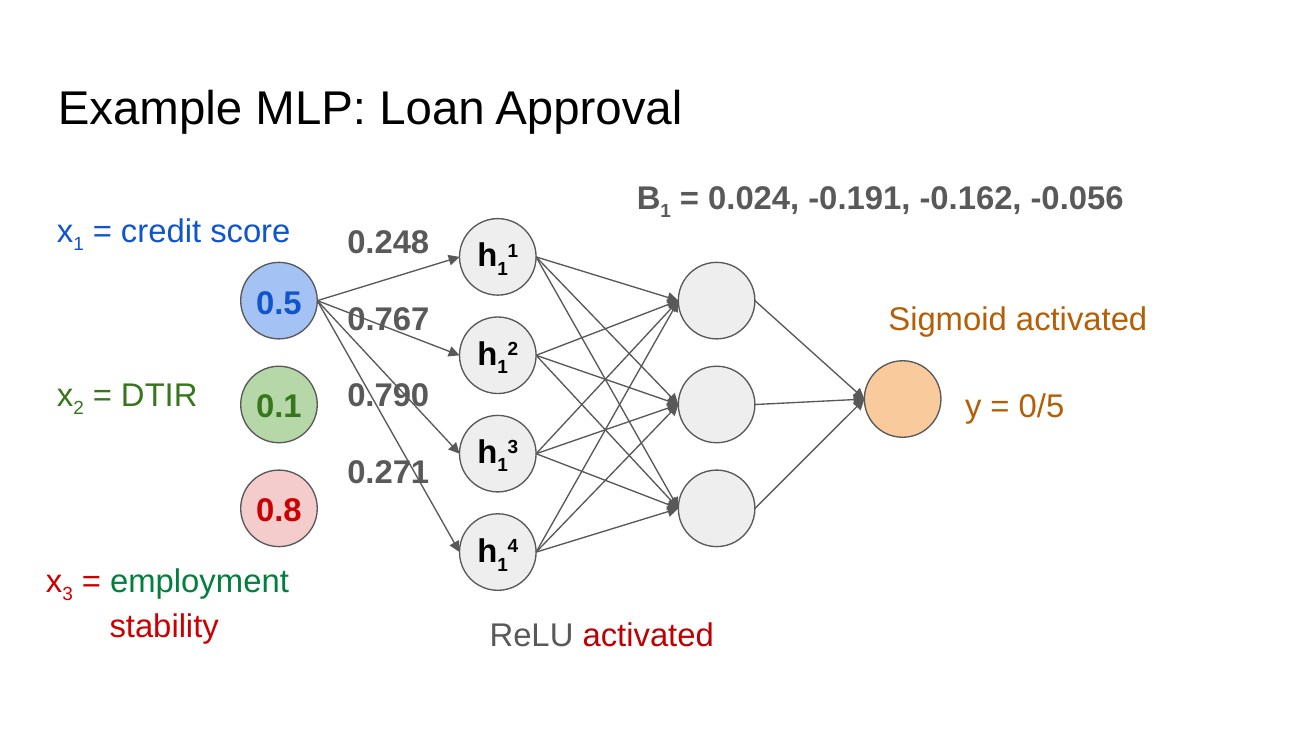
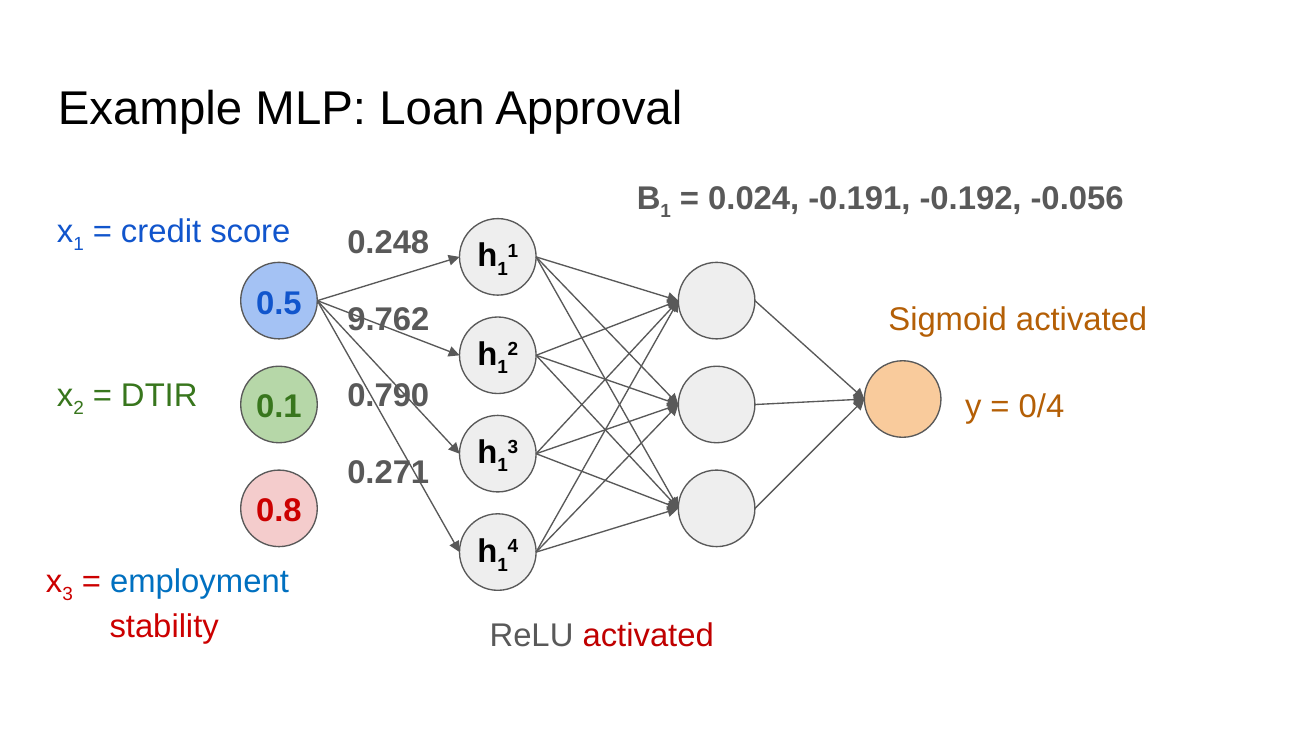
-0.162: -0.162 -> -0.192
0.767: 0.767 -> 9.762
0/5: 0/5 -> 0/4
employment colour: green -> blue
